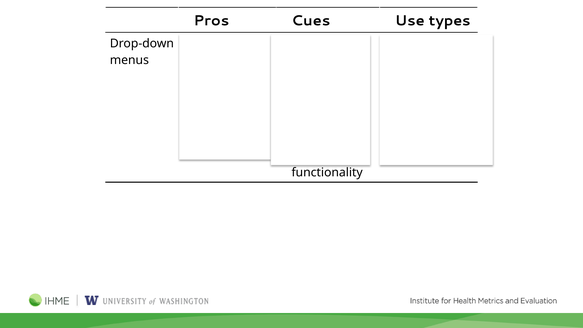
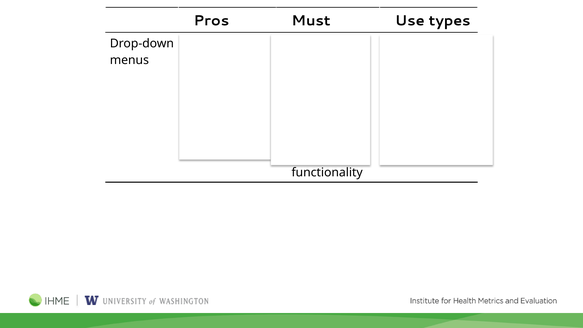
Cues: Cues -> Must
